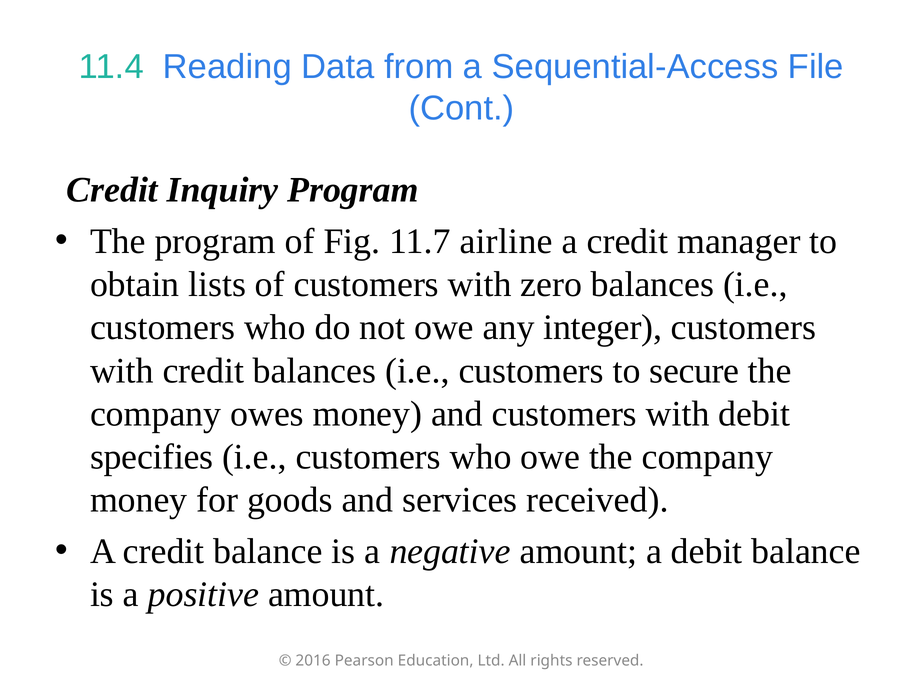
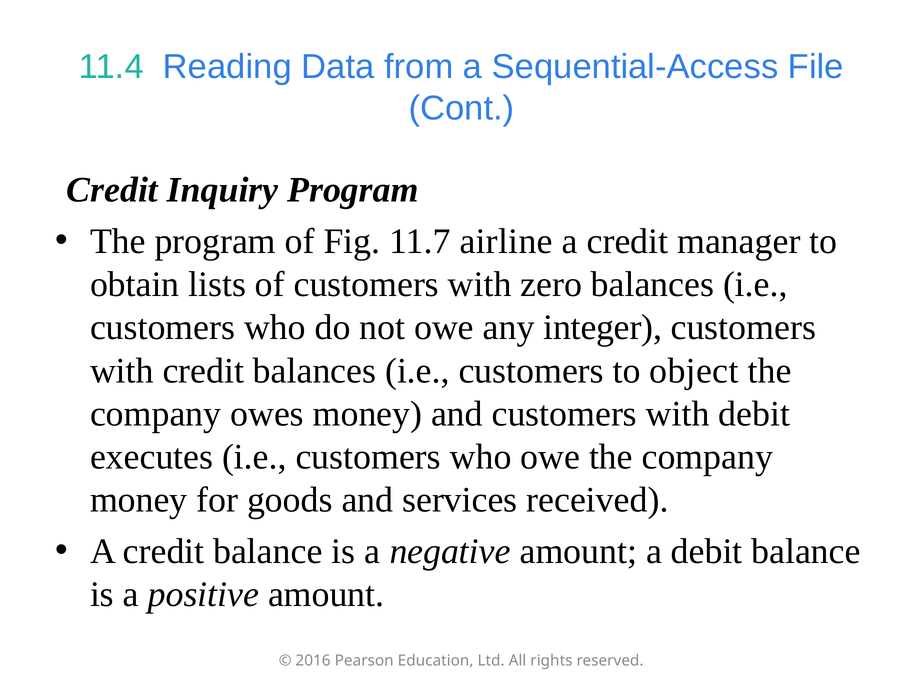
secure: secure -> object
specifies: specifies -> executes
